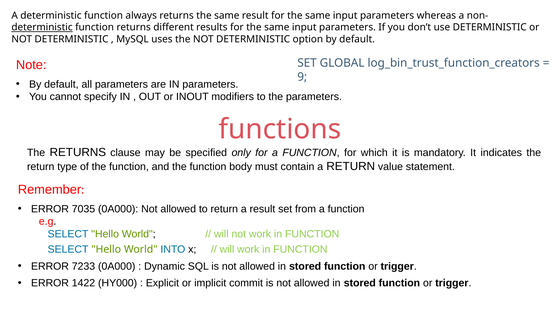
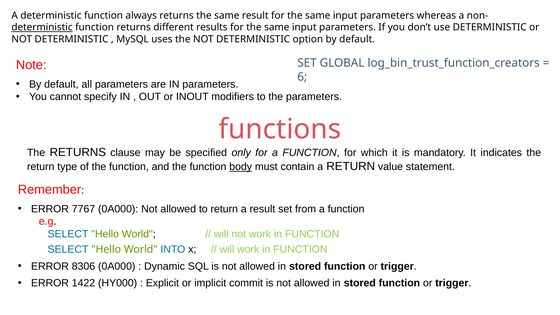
9: 9 -> 6
body underline: none -> present
7035: 7035 -> 7767
7233: 7233 -> 8306
